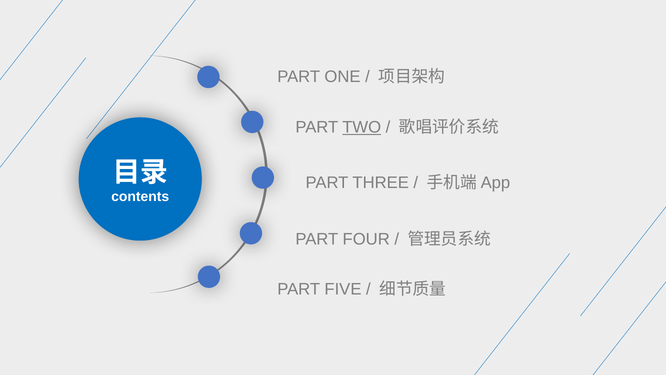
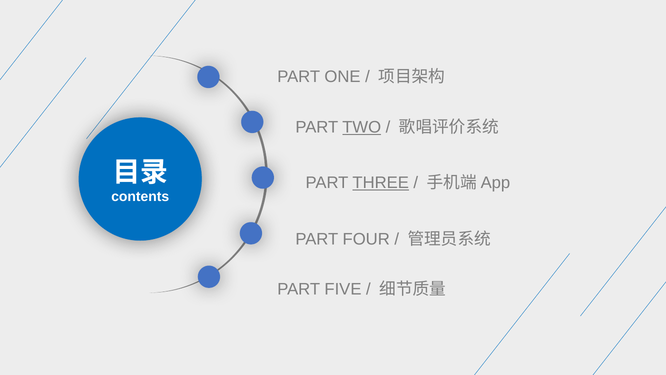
THREE underline: none -> present
